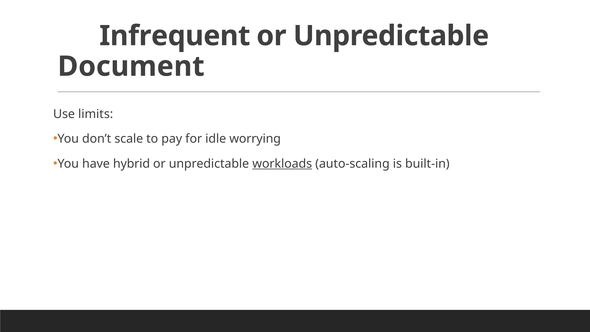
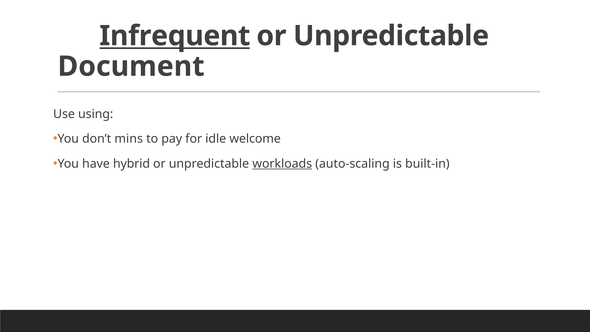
Infrequent underline: none -> present
limits: limits -> using
scale: scale -> mins
worrying: worrying -> welcome
